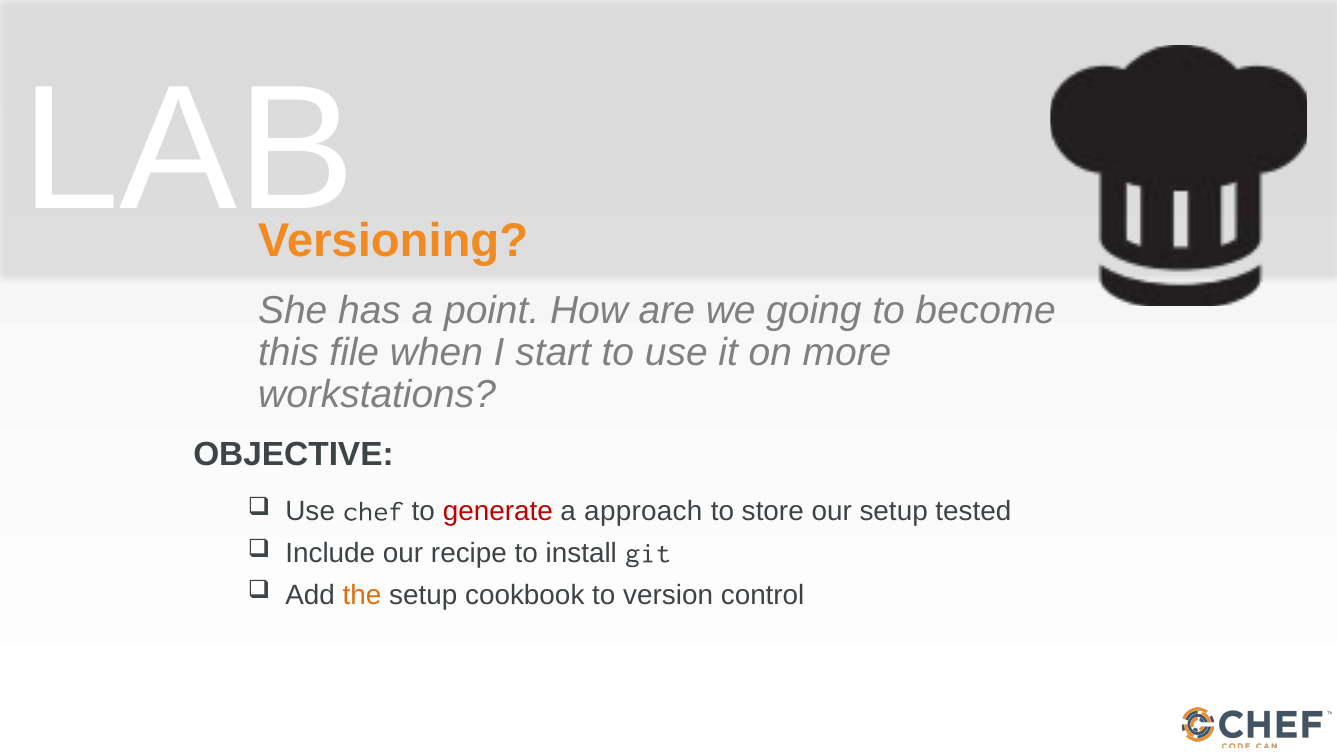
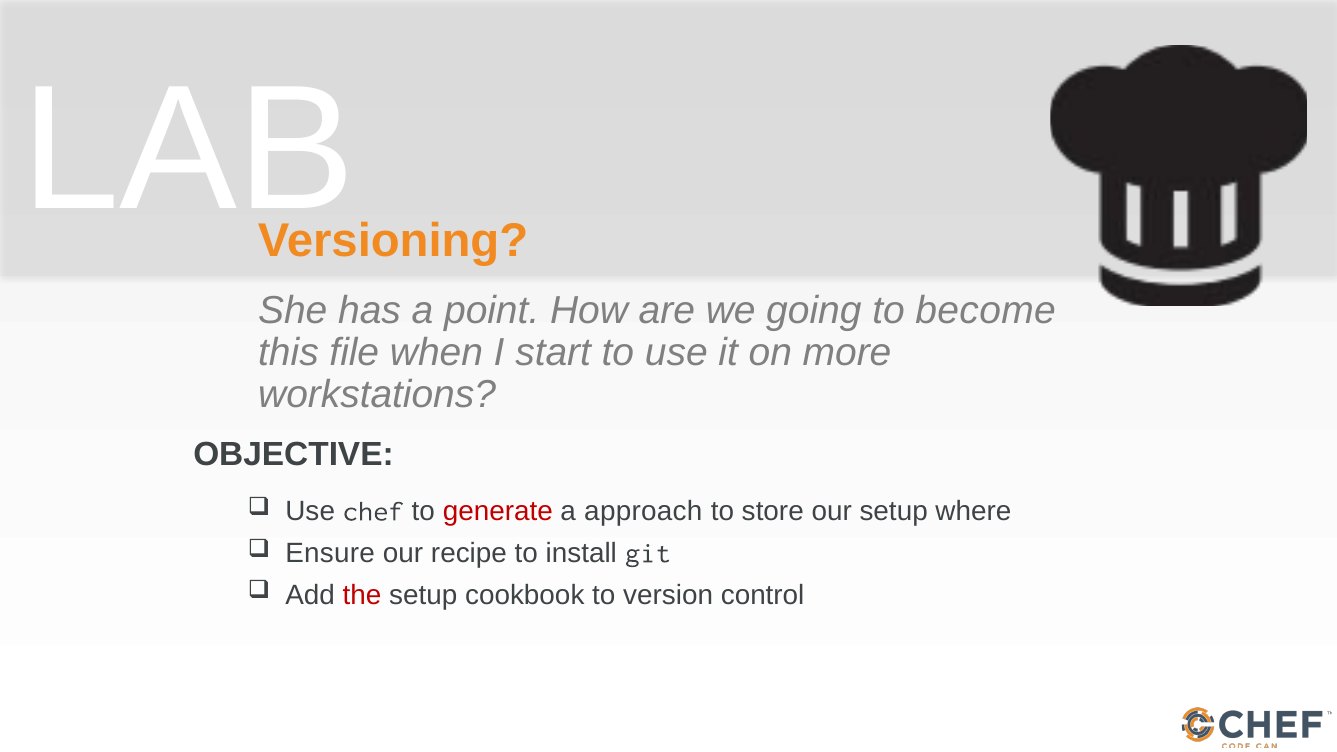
tested: tested -> where
Include: Include -> Ensure
the colour: orange -> red
